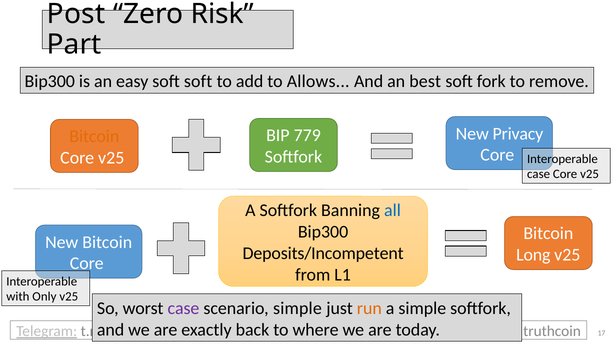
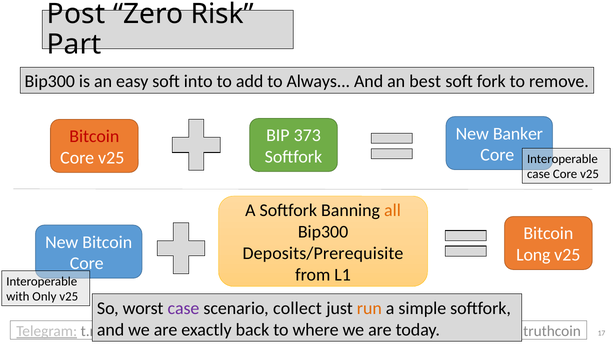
soft soft: soft -> into
Allows: Allows -> Always
Privacy: Privacy -> Banker
779: 779 -> 373
Bitcoin at (94, 137) colour: orange -> red
all colour: blue -> orange
Deposits/Incompetent: Deposits/Incompetent -> Deposits/Prerequisite
scenario simple: simple -> collect
